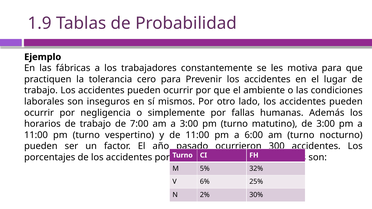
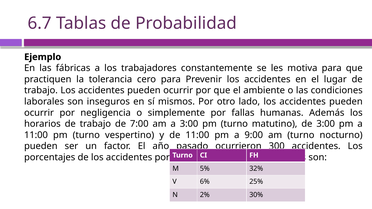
1.9: 1.9 -> 6.7
6:00: 6:00 -> 9:00
